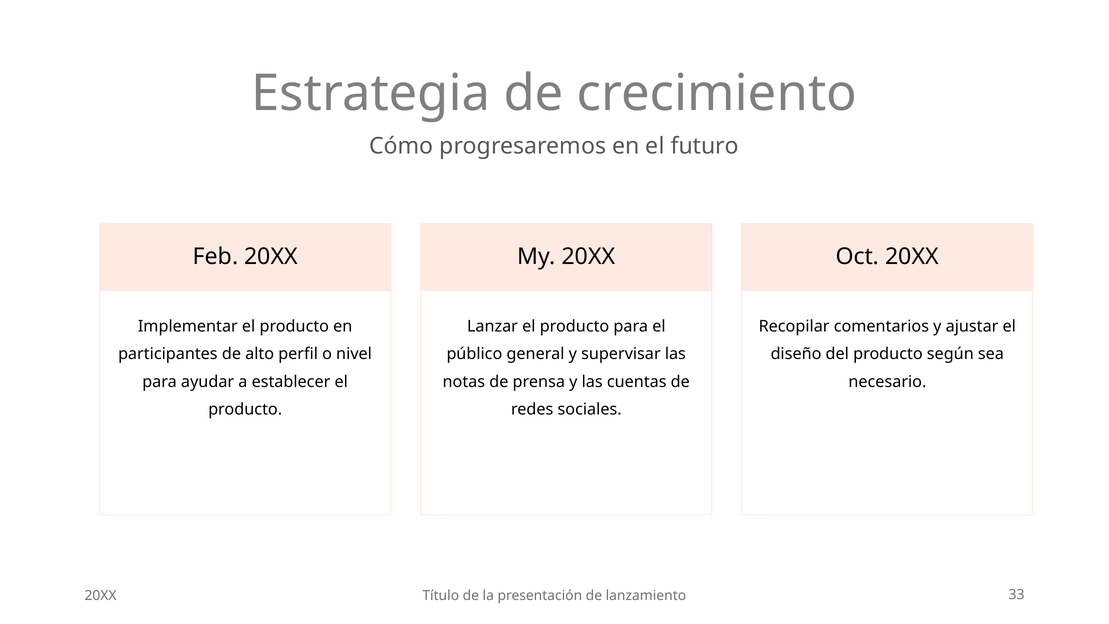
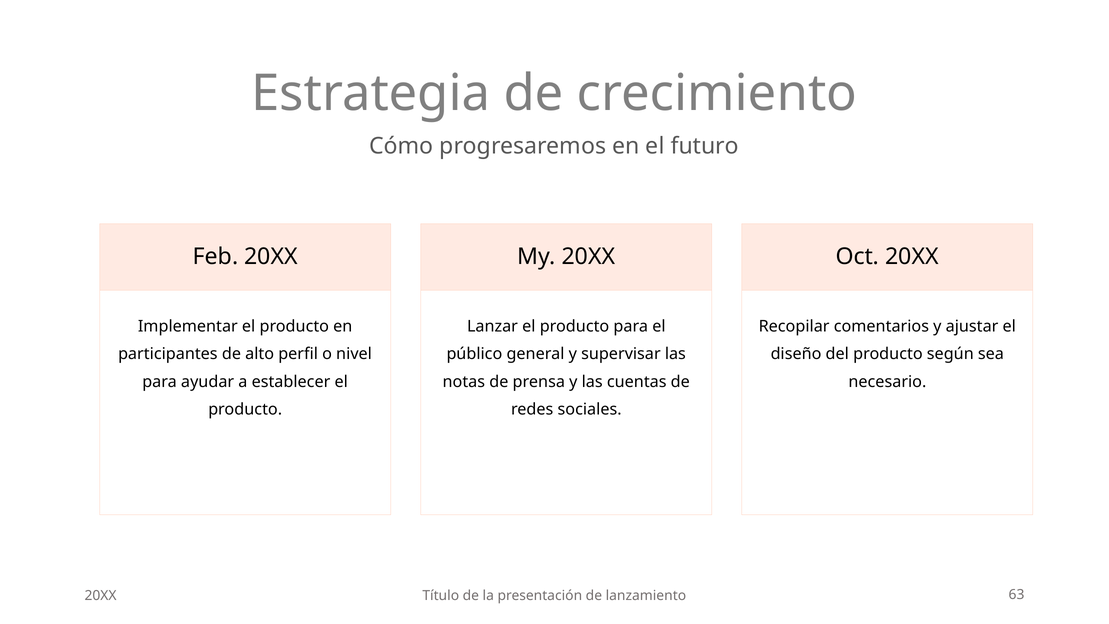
33: 33 -> 63
